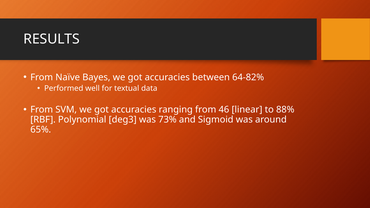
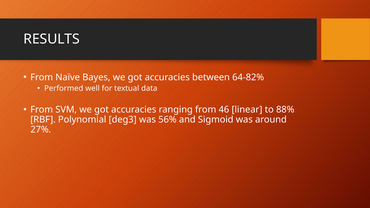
73%: 73% -> 56%
65%: 65% -> 27%
